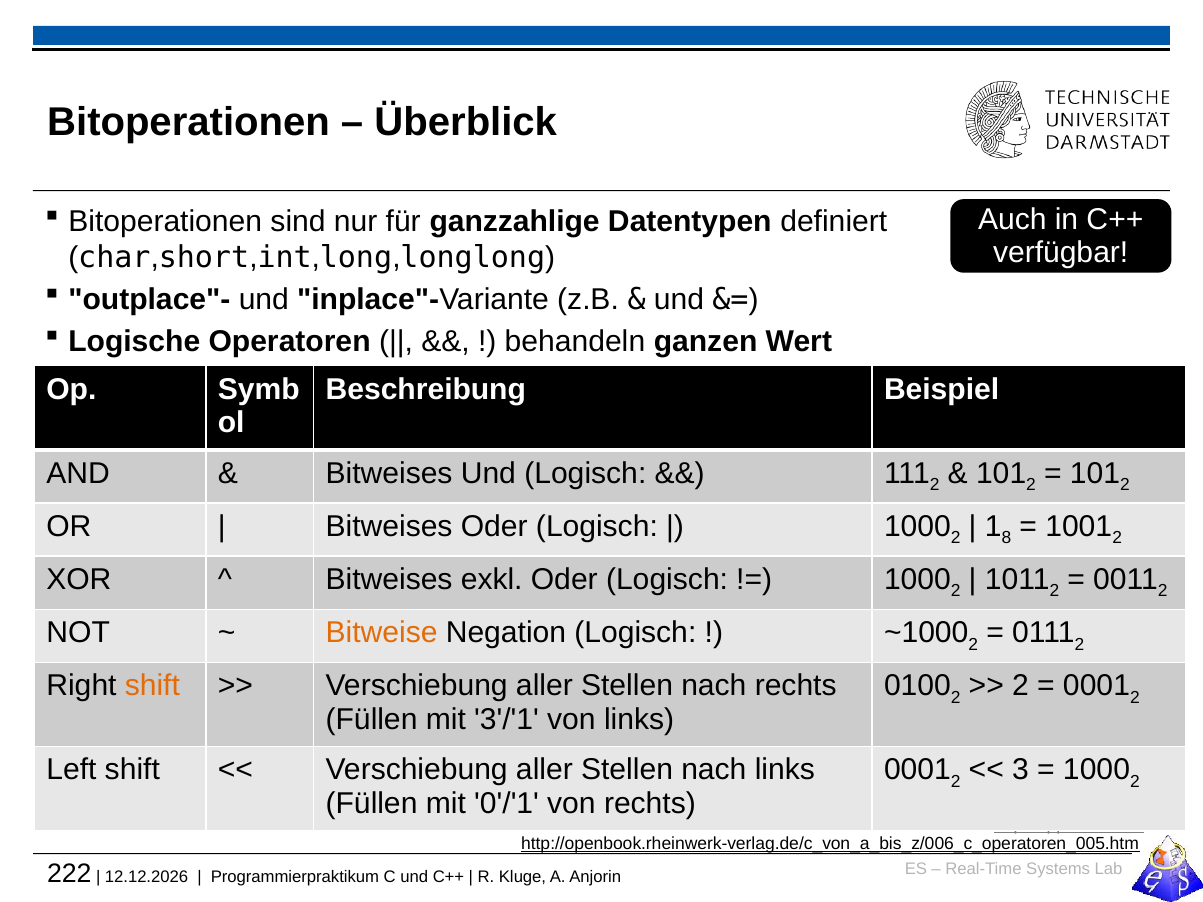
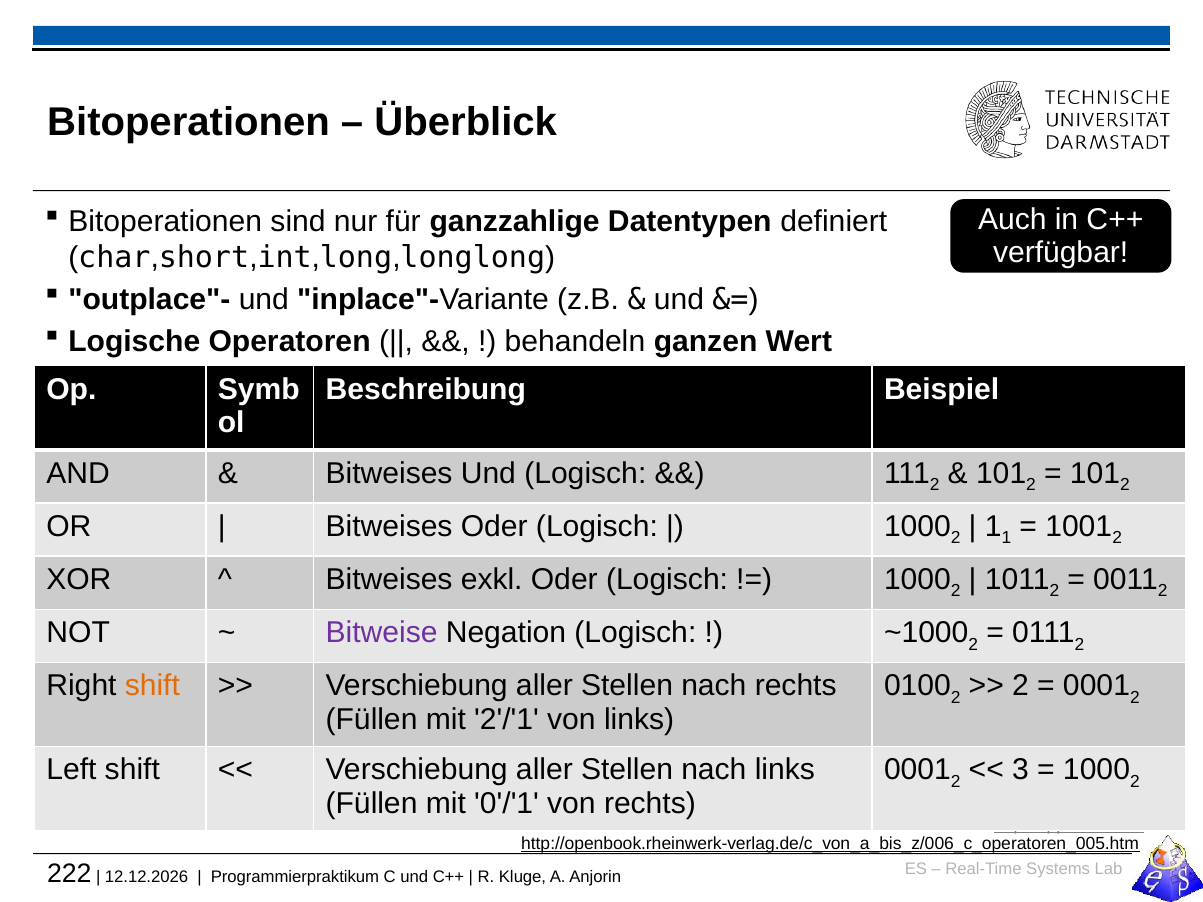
8 at (1006, 538): 8 -> 1
Bitweise colour: orange -> purple
3'/'1: 3'/'1 -> 2'/'1
